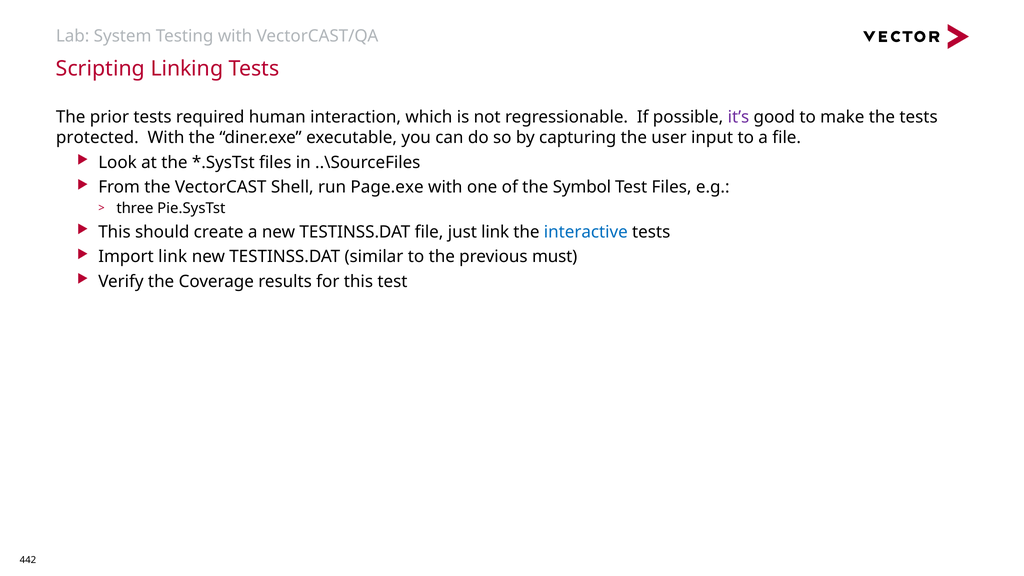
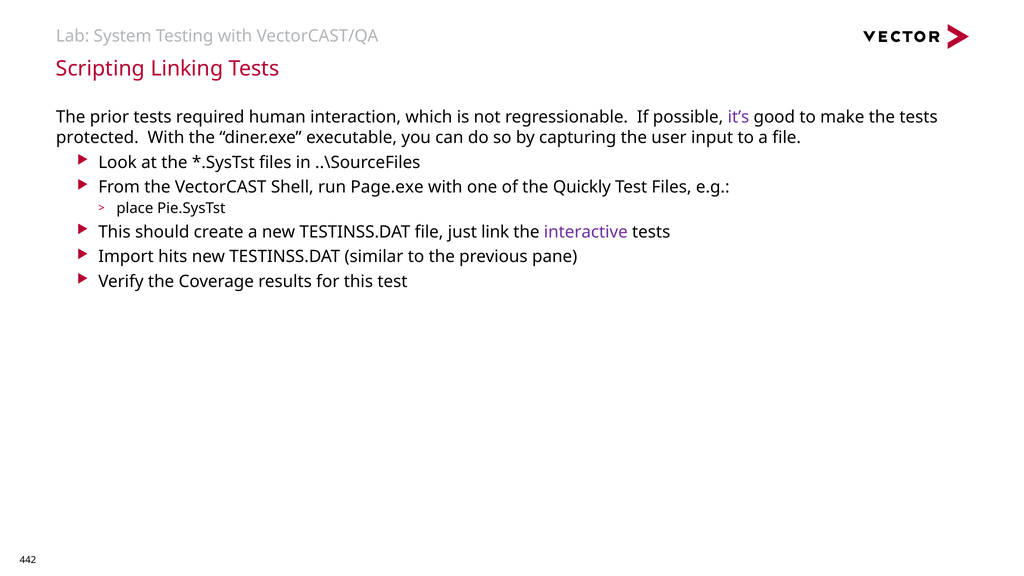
Symbol: Symbol -> Quickly
three: three -> place
interactive colour: blue -> purple
Import link: link -> hits
must: must -> pane
